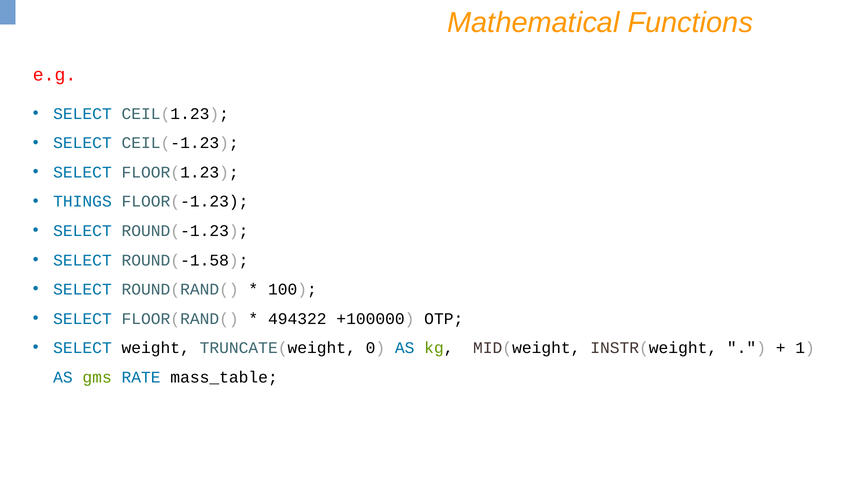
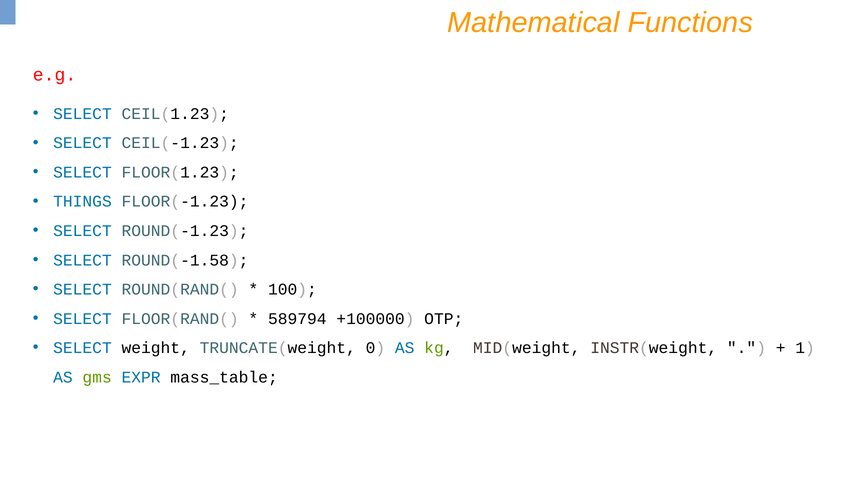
494322: 494322 -> 589794
RATE: RATE -> EXPR
